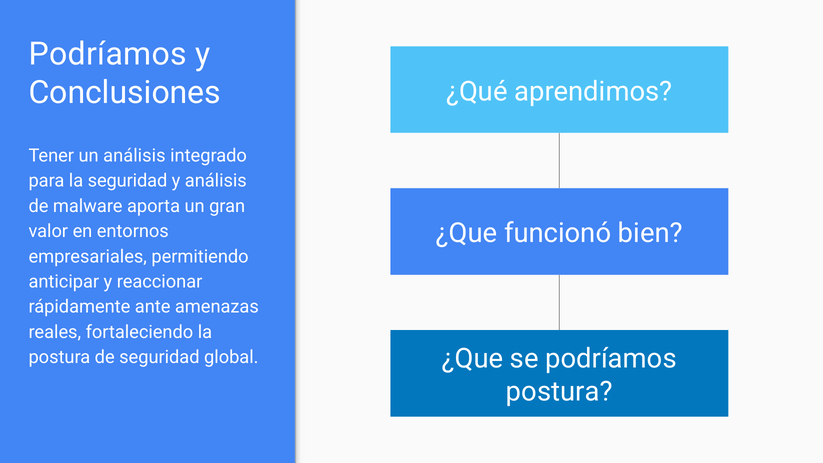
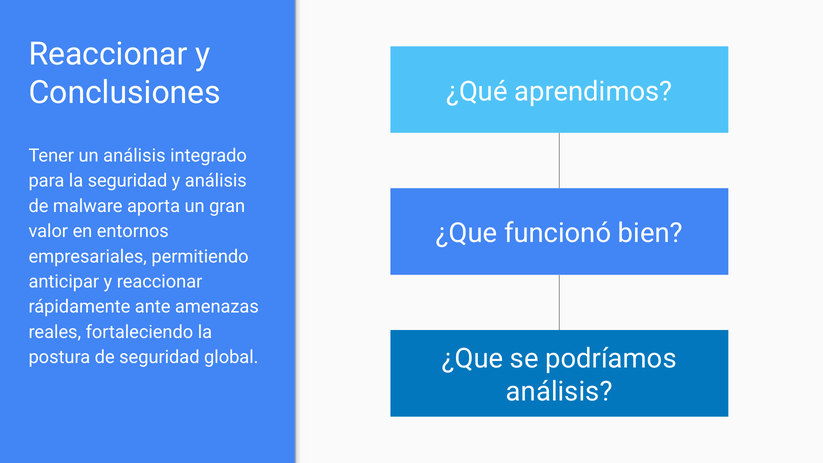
Podríamos at (108, 54): Podríamos -> Reaccionar
postura at (559, 392): postura -> análisis
